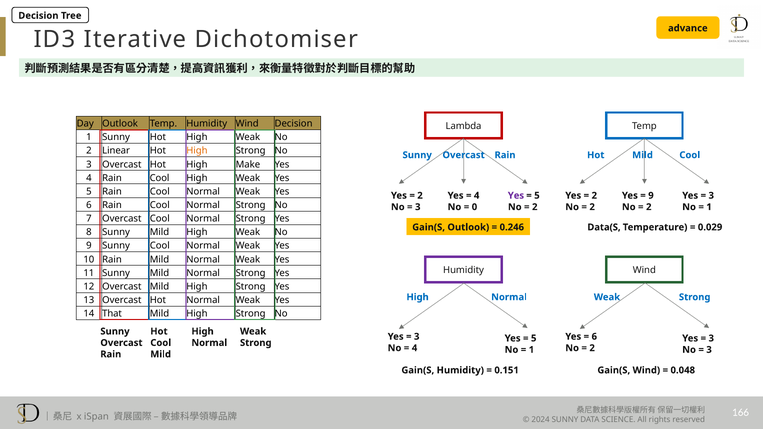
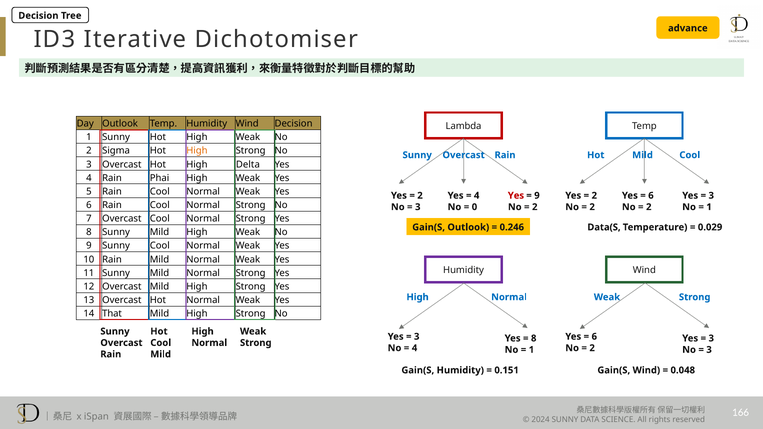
Linear: Linear -> Sigma
Make: Make -> Delta
4 Rain Cool: Cool -> Phai
Yes at (516, 196) colour: purple -> red
5 at (537, 196): 5 -> 9
9 at (651, 196): 9 -> 6
5 at (534, 338): 5 -> 8
